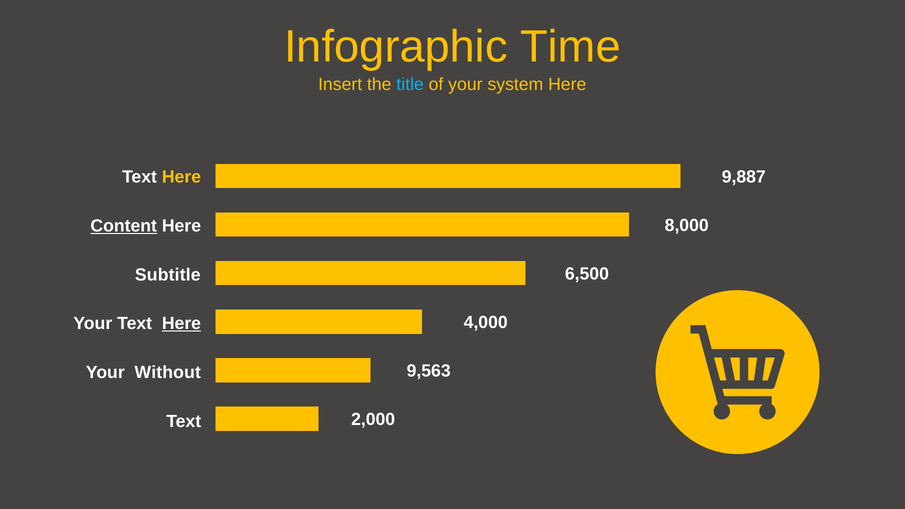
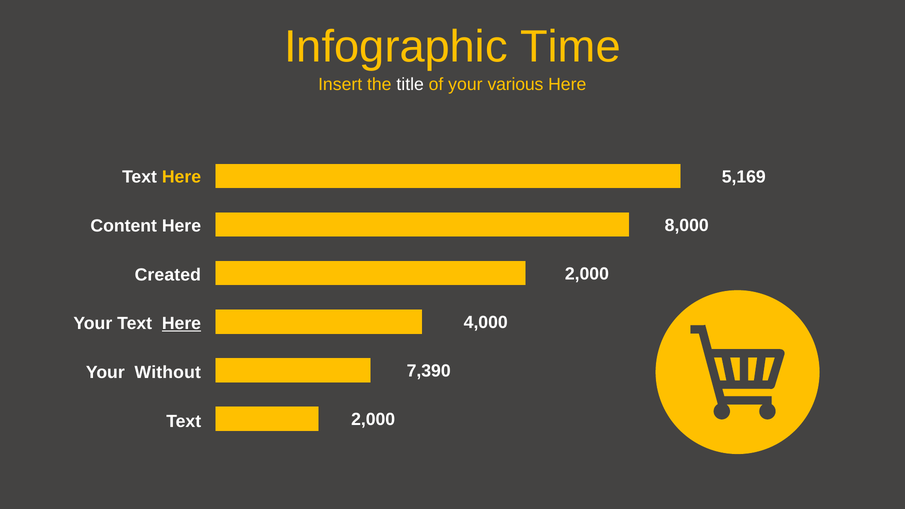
title colour: light blue -> white
system: system -> various
9,887: 9,887 -> 5,169
Content underline: present -> none
6,500 at (587, 274): 6,500 -> 2,000
Subtitle: Subtitle -> Created
9,563: 9,563 -> 7,390
